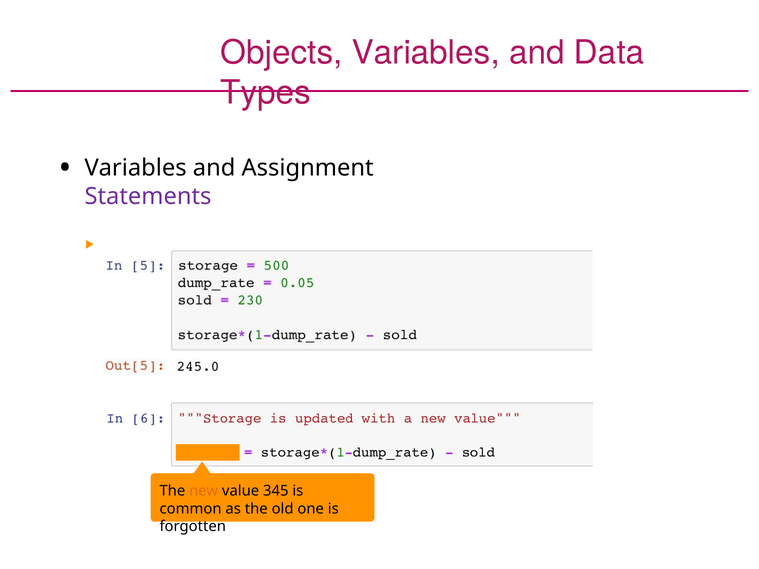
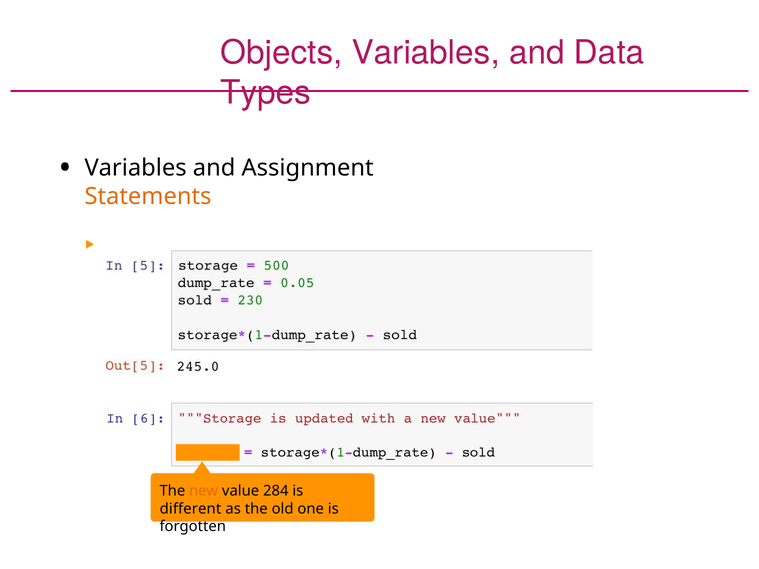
Statements colour: purple -> orange
345: 345 -> 284
common: common -> diﬀerent
